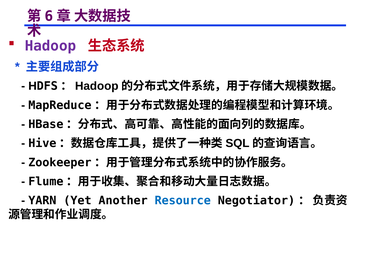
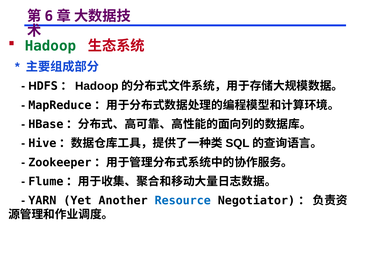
Hadoop colour: purple -> green
